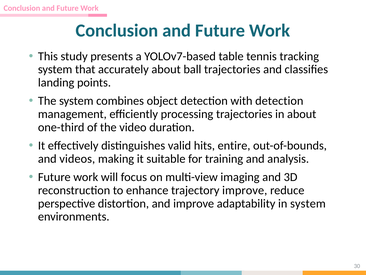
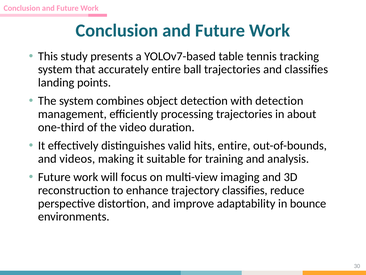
accurately about: about -> entire
trajectory improve: improve -> classifies
in system: system -> bounce
